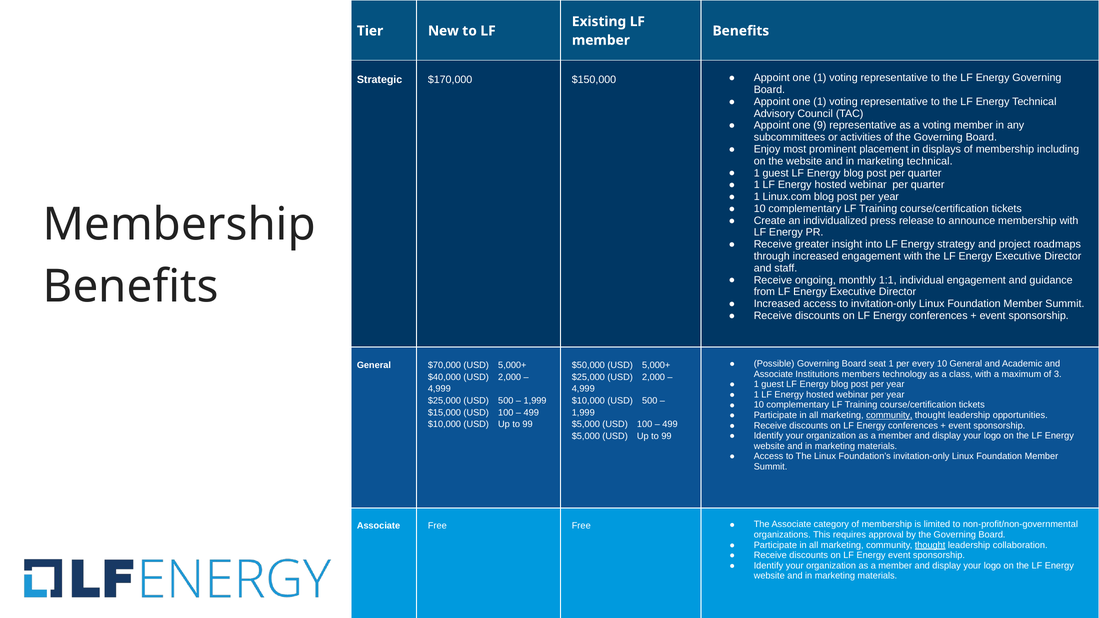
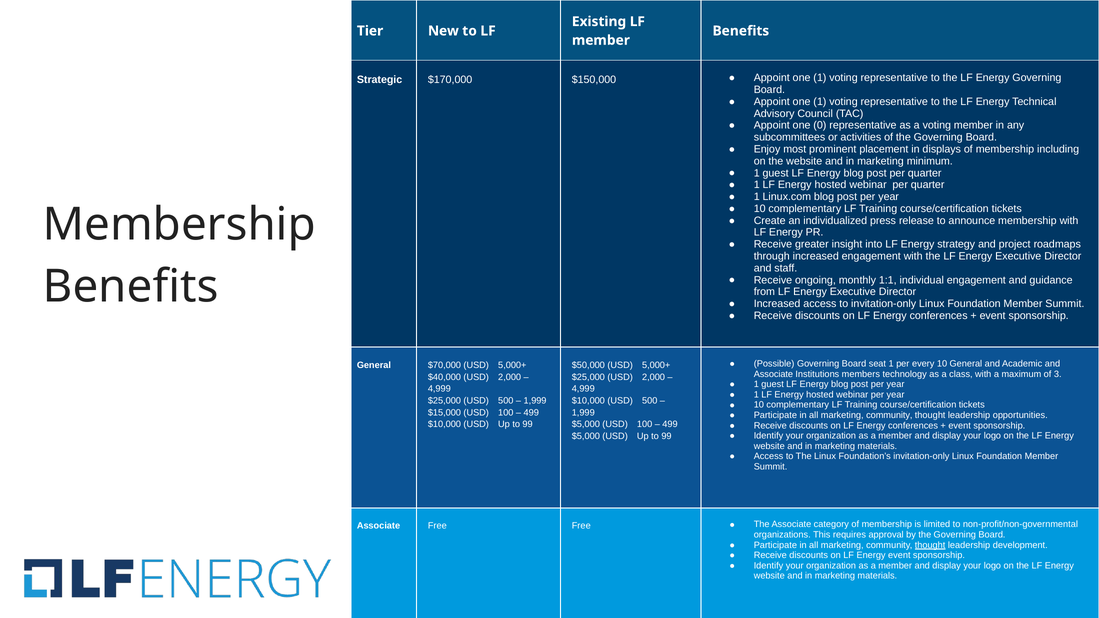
9: 9 -> 0
marketing technical: technical -> minimum
community at (889, 415) underline: present -> none
collaboration: collaboration -> development
